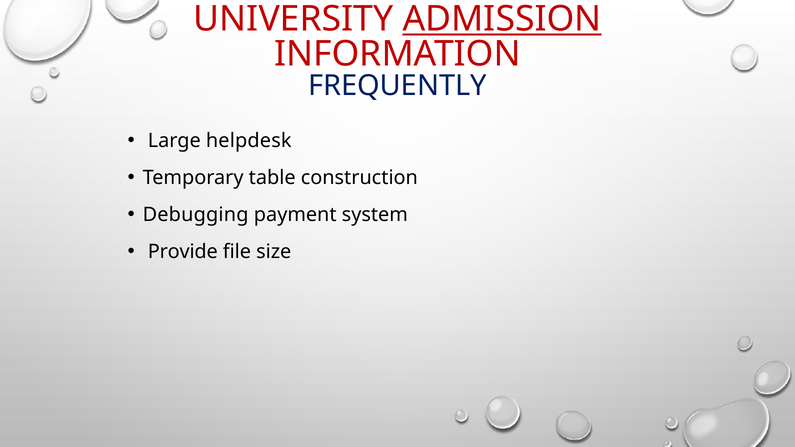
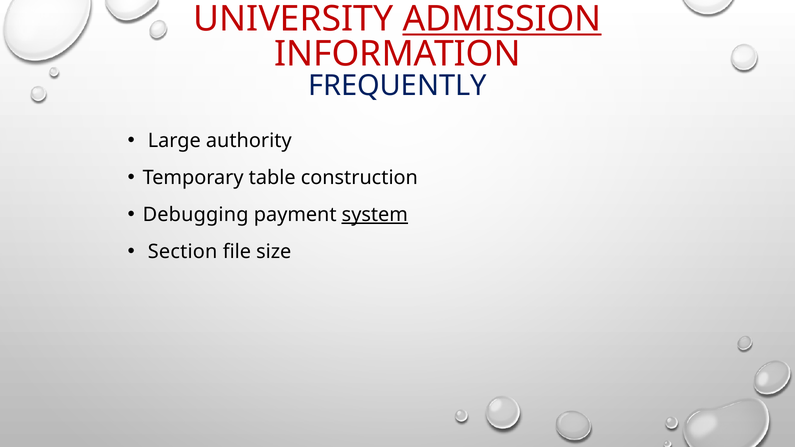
helpdesk: helpdesk -> authority
system underline: none -> present
Provide: Provide -> Section
